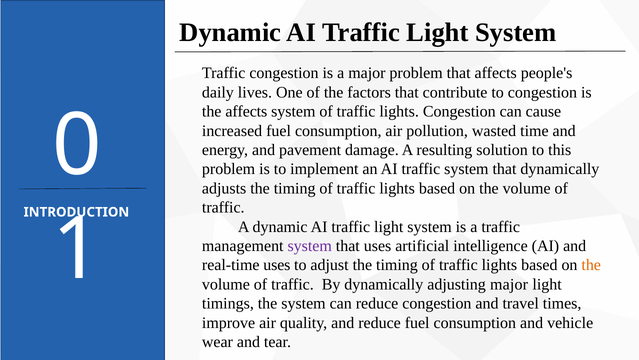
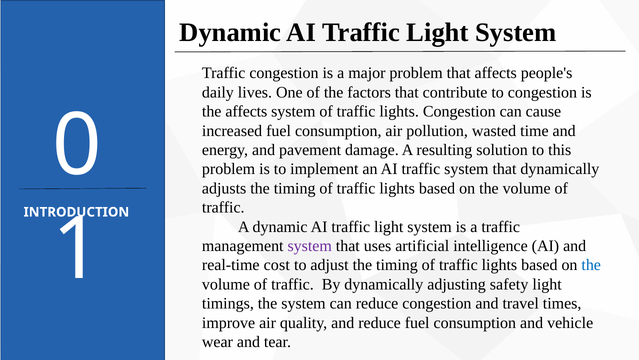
real-time uses: uses -> cost
the at (591, 265) colour: orange -> blue
adjusting major: major -> safety
